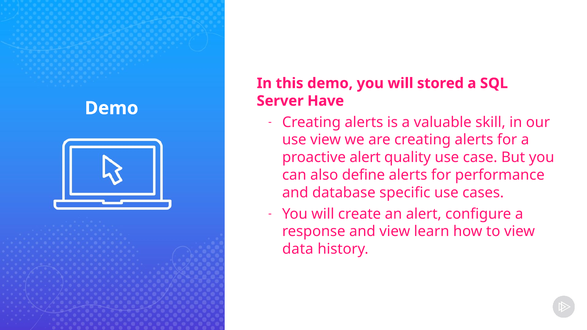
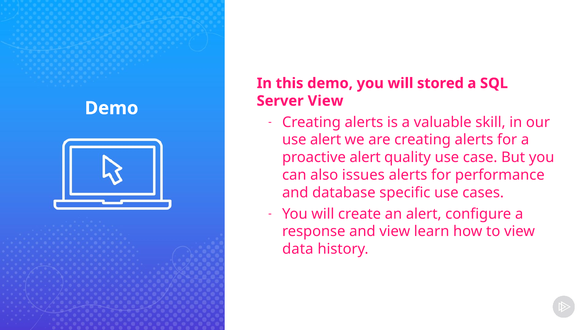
Server Have: Have -> View
use view: view -> alert
define: define -> issues
